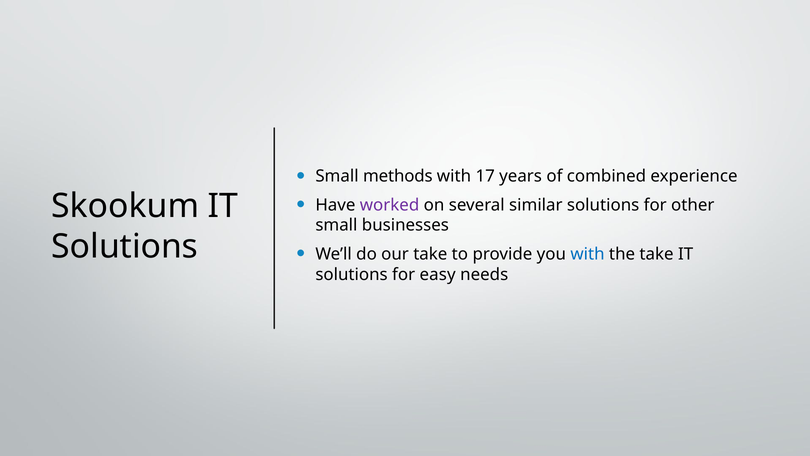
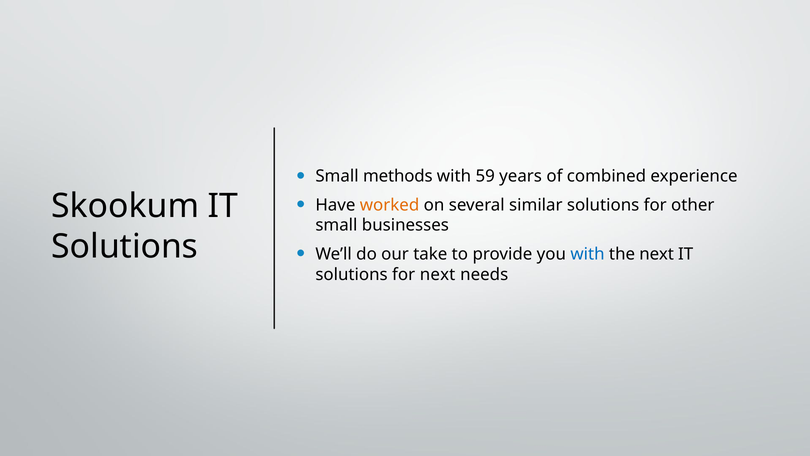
17: 17 -> 59
worked colour: purple -> orange
the take: take -> next
for easy: easy -> next
